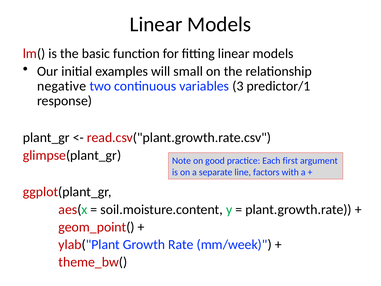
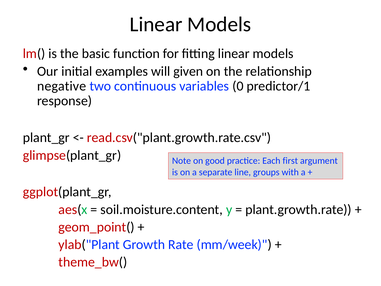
small: small -> given
3: 3 -> 0
factors: factors -> groups
